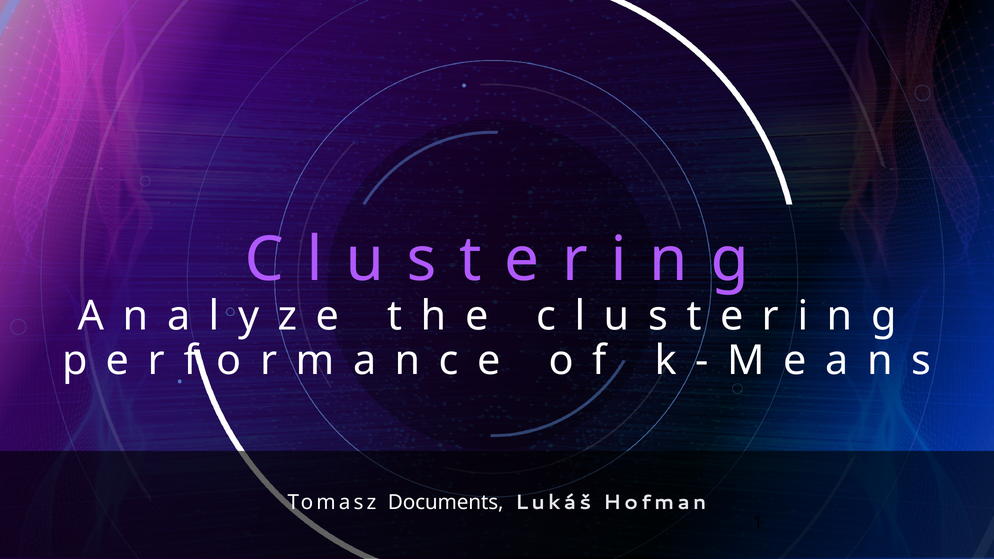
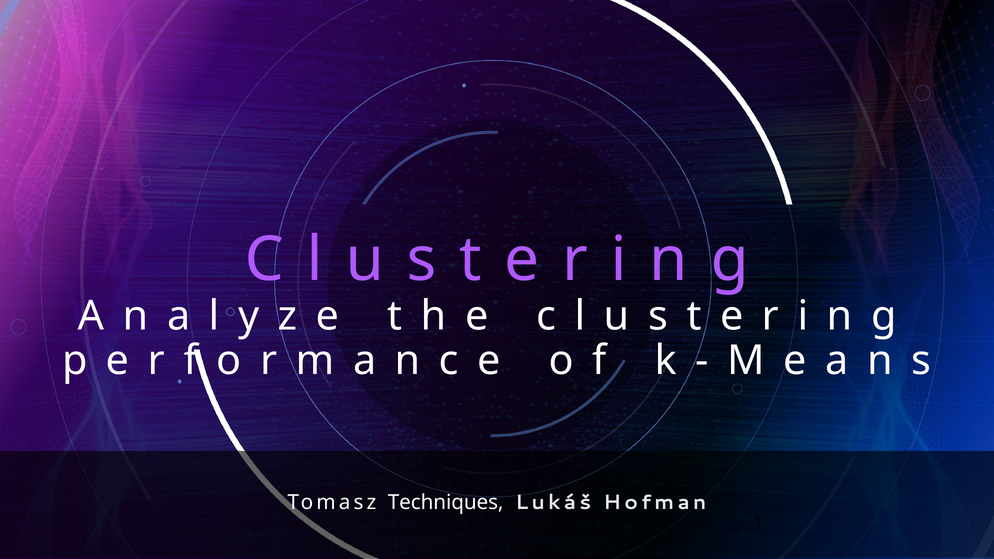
Documents: Documents -> Techniques
